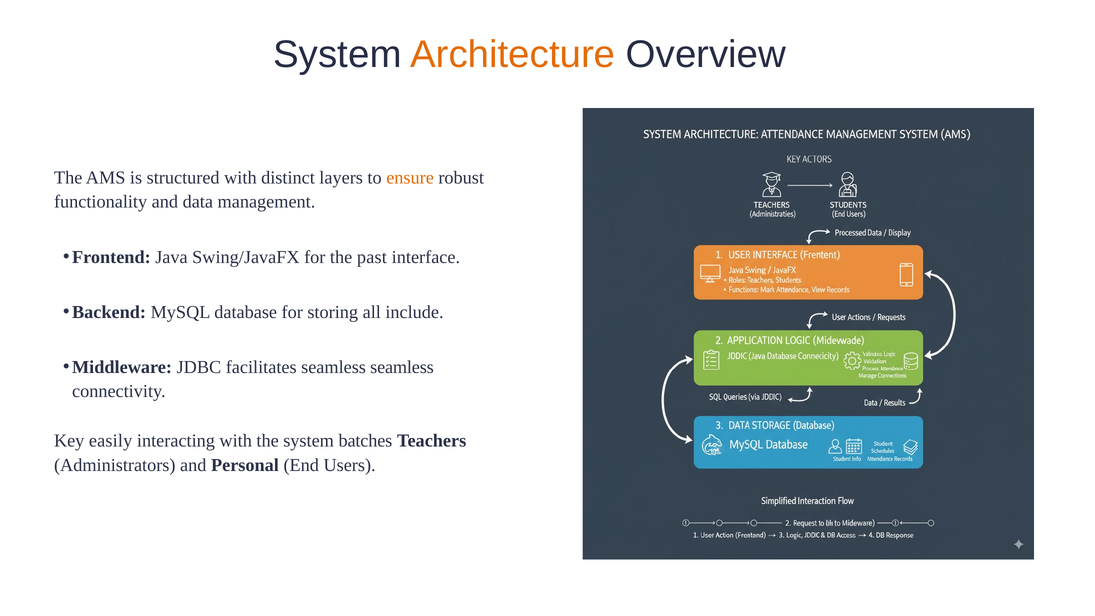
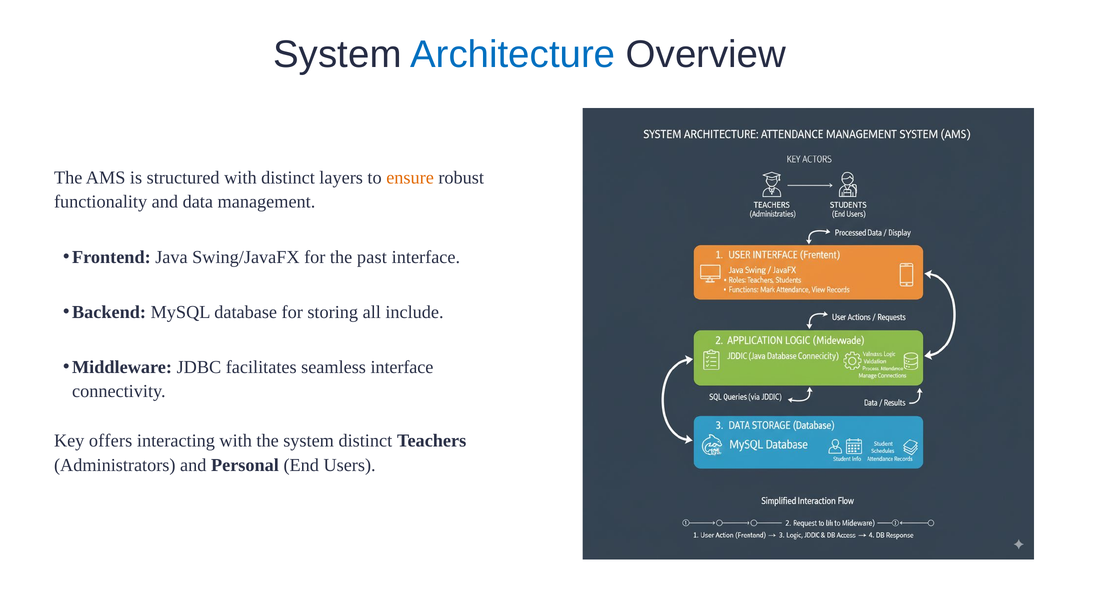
Architecture colour: orange -> blue
seamless seamless: seamless -> interface
easily: easily -> offers
system batches: batches -> distinct
